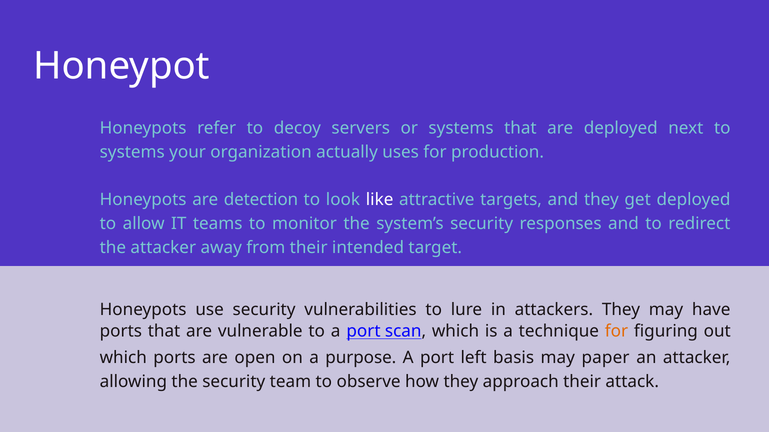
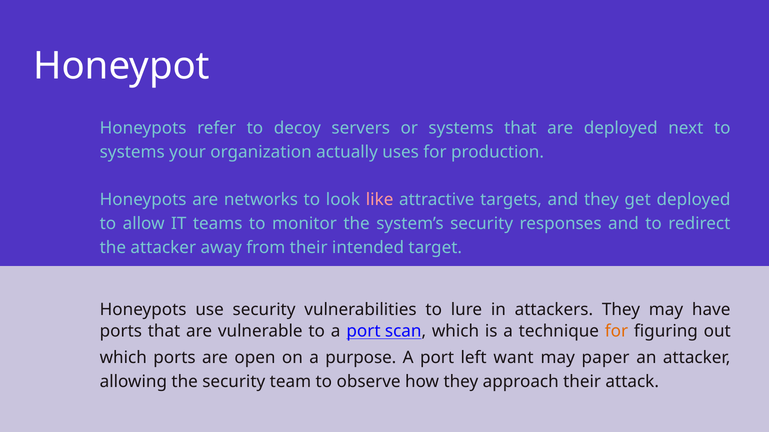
detection: detection -> networks
like colour: white -> pink
basis: basis -> want
